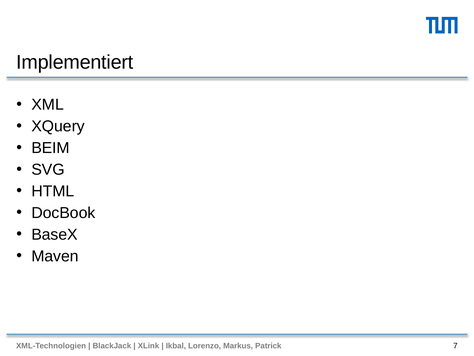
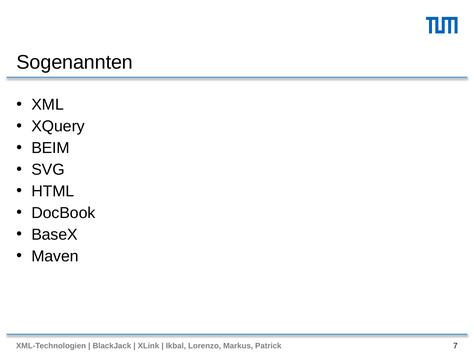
Implementiert: Implementiert -> Sogenannten
